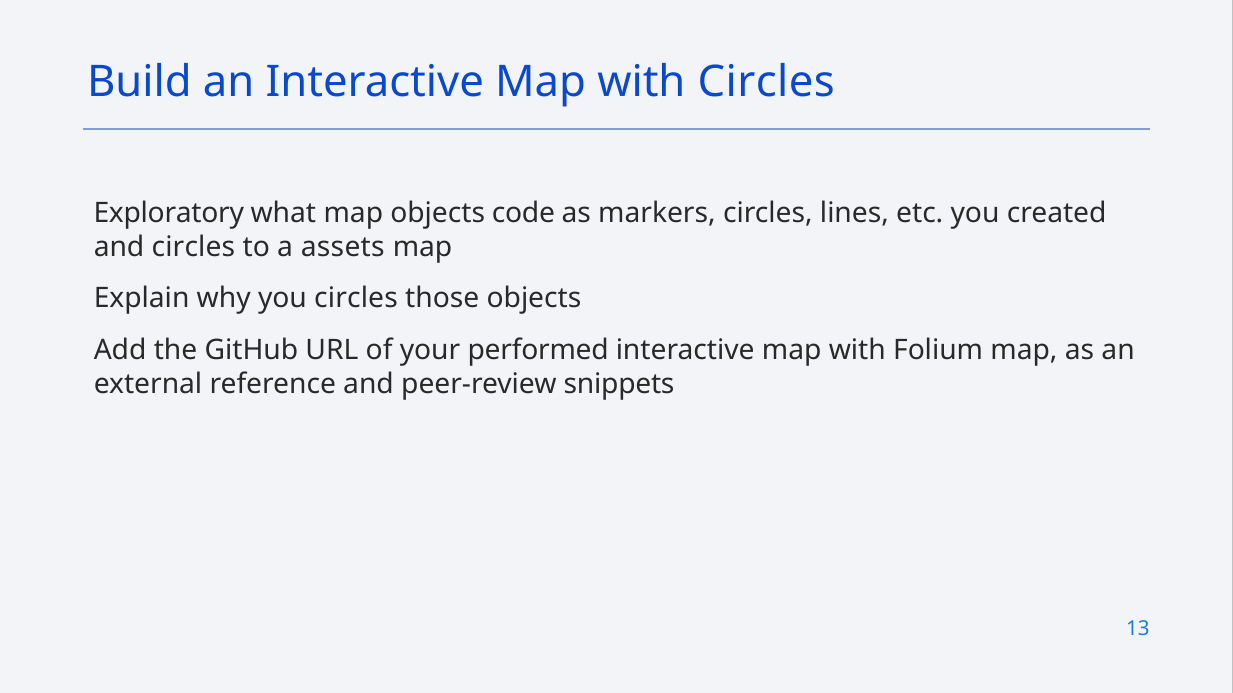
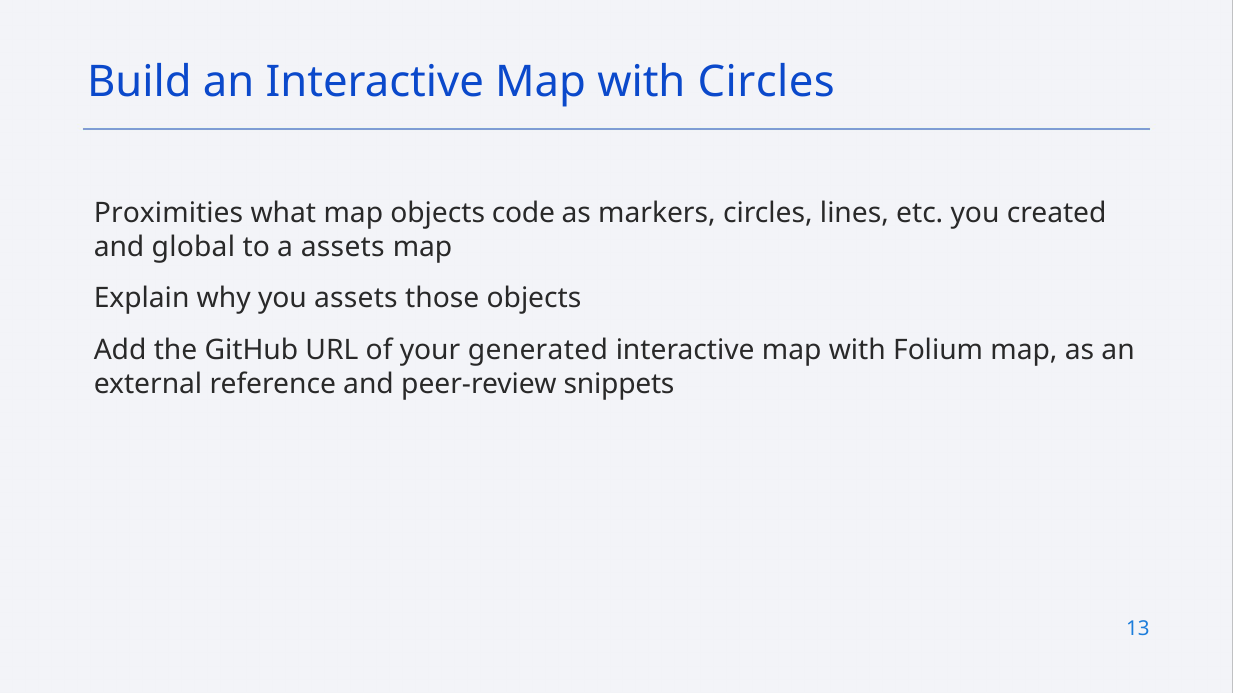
Exploratory: Exploratory -> Proximities
and circles: circles -> global
you circles: circles -> assets
performed: performed -> generated
